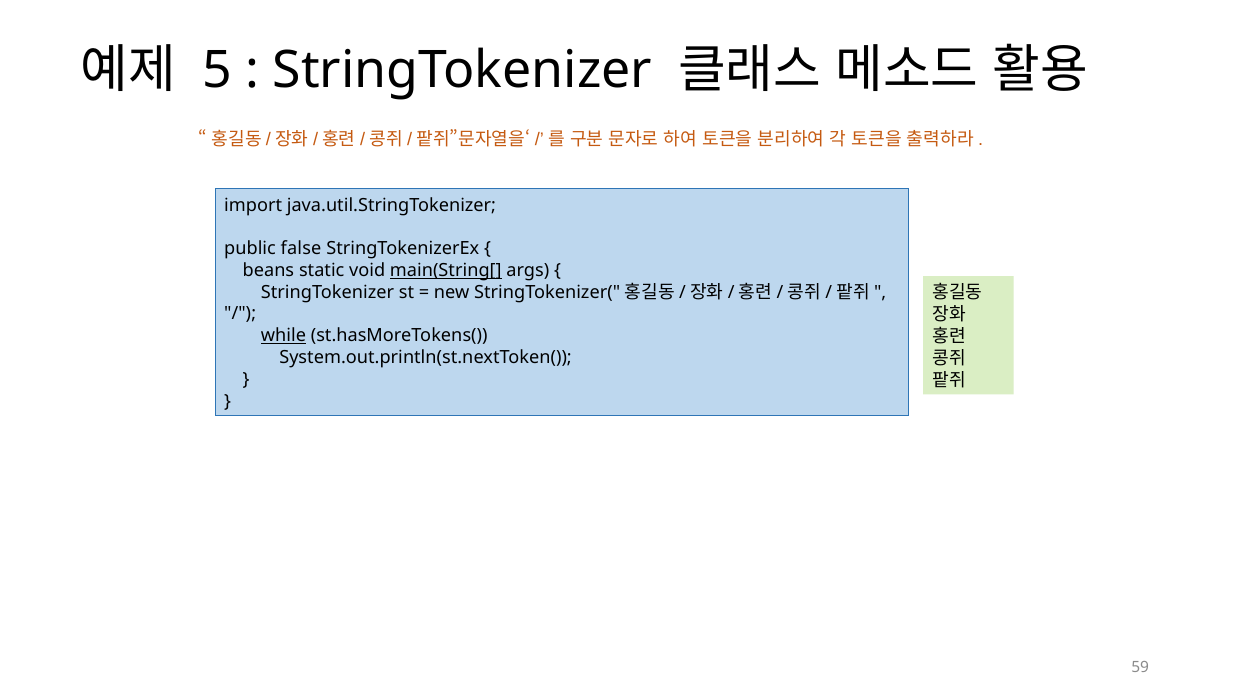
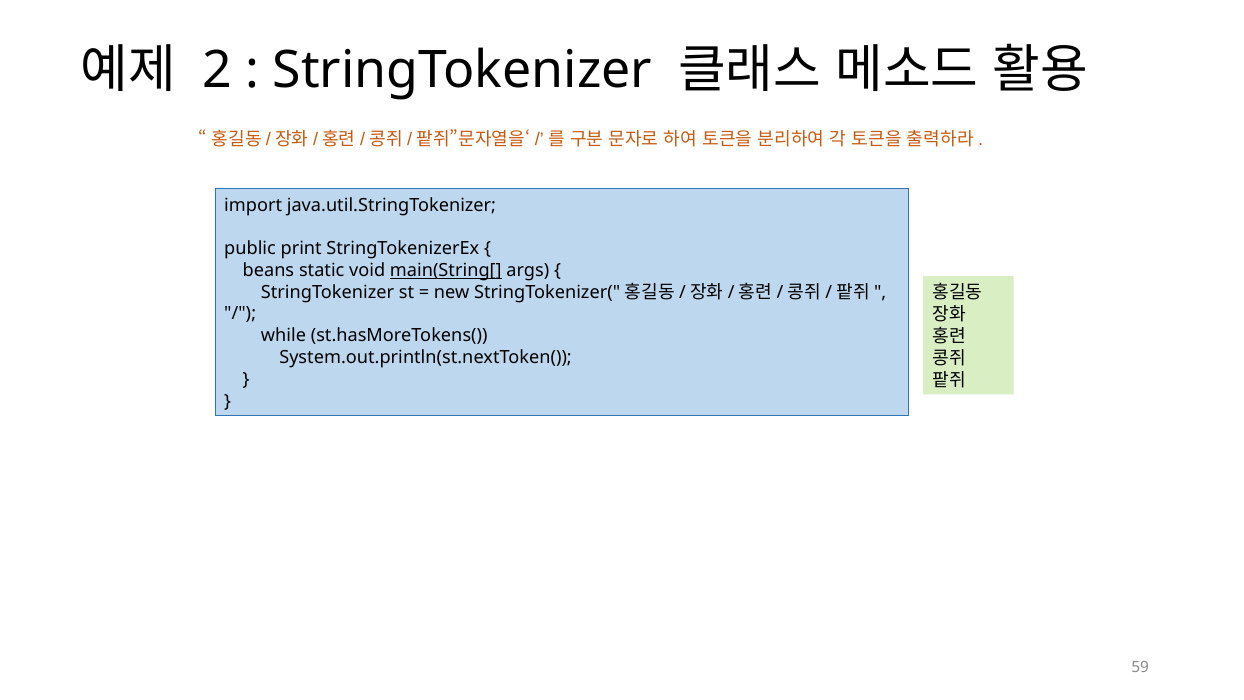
5: 5 -> 2
false: false -> print
while underline: present -> none
